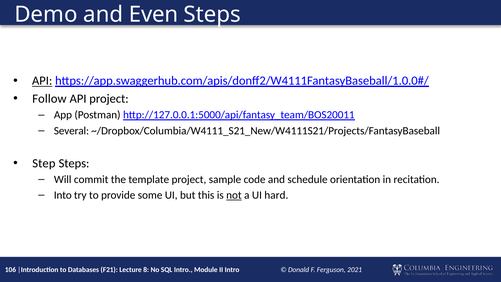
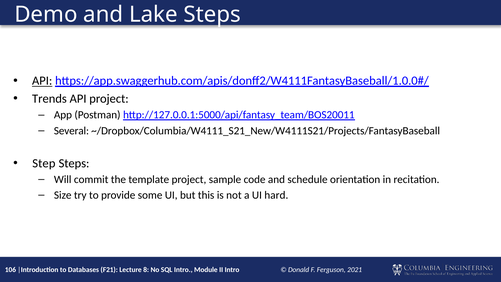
Even: Even -> Lake
Follow: Follow -> Trends
Into: Into -> Size
not underline: present -> none
